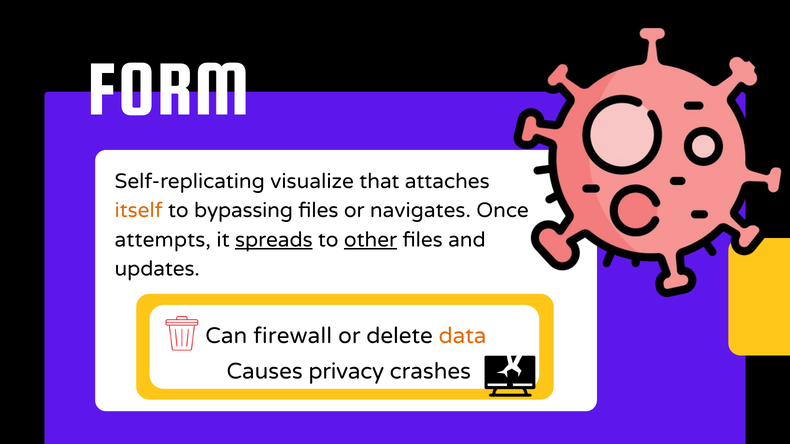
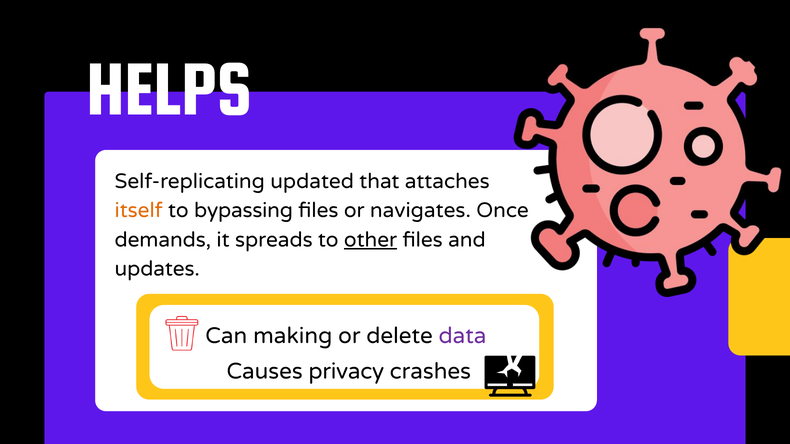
FORM: FORM -> HELPS
visualize: visualize -> updated
attempts: attempts -> demands
spreads underline: present -> none
firewall: firewall -> making
data colour: orange -> purple
